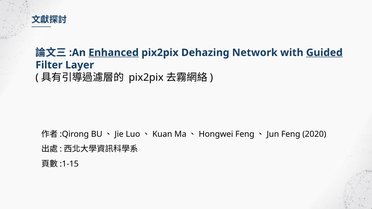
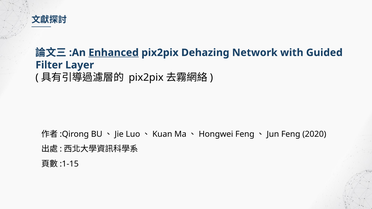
Guided underline: present -> none
